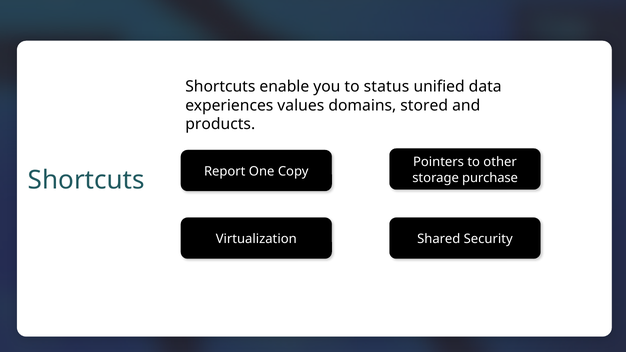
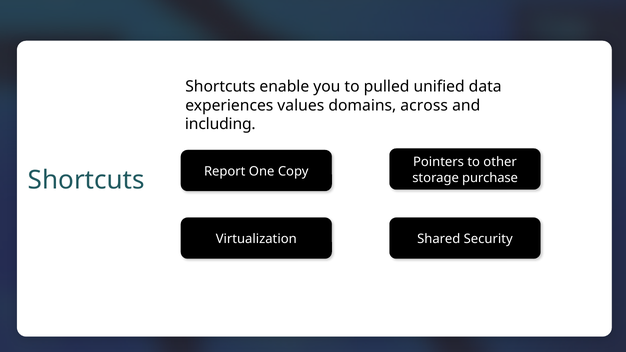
status: status -> pulled
stored: stored -> across
products: products -> including
